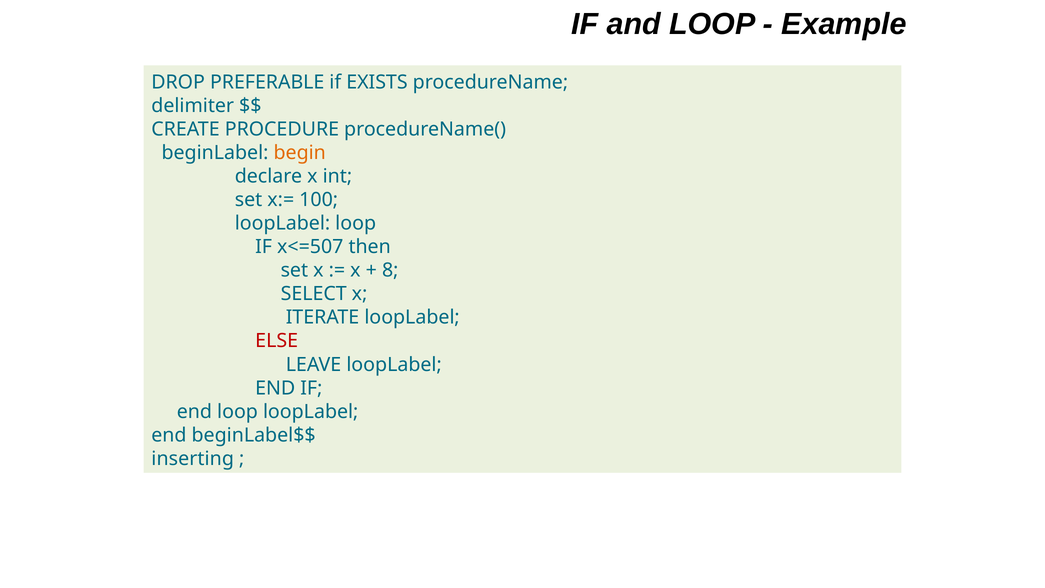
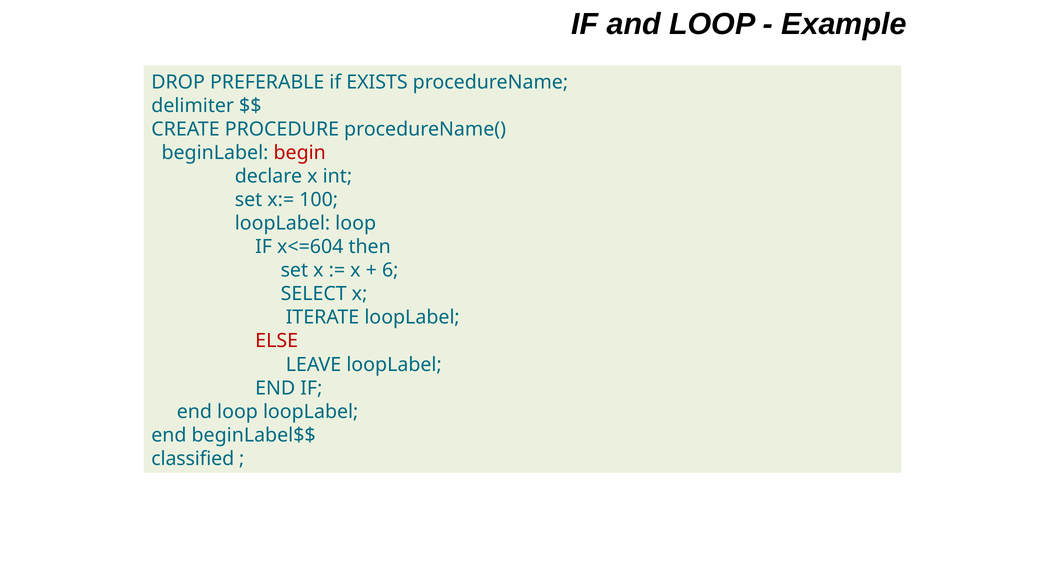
begin colour: orange -> red
x<=507: x<=507 -> x<=604
8: 8 -> 6
inserting: inserting -> classified
